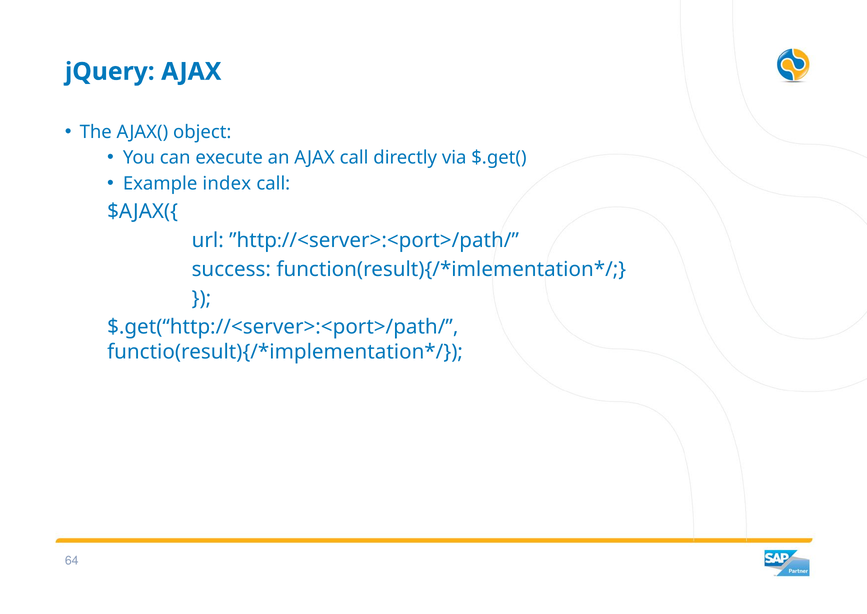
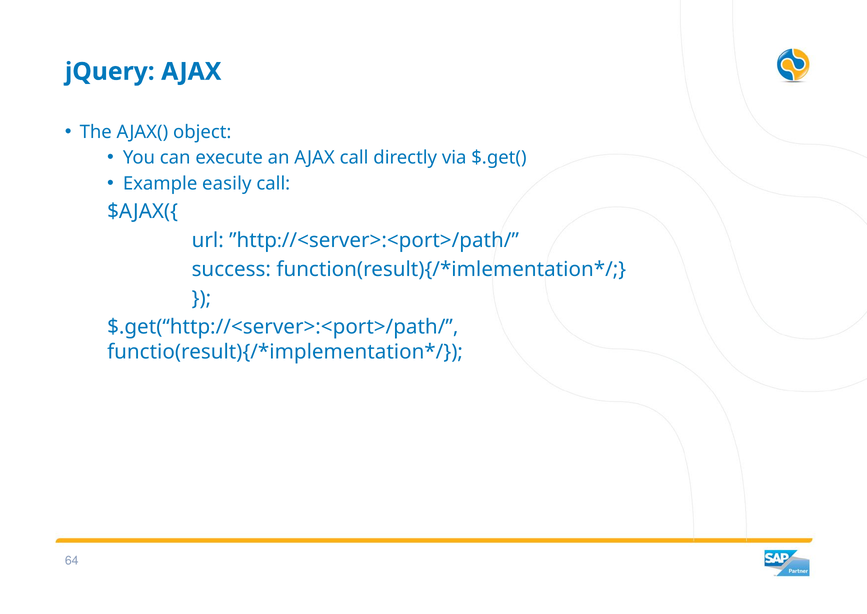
index: index -> easily
